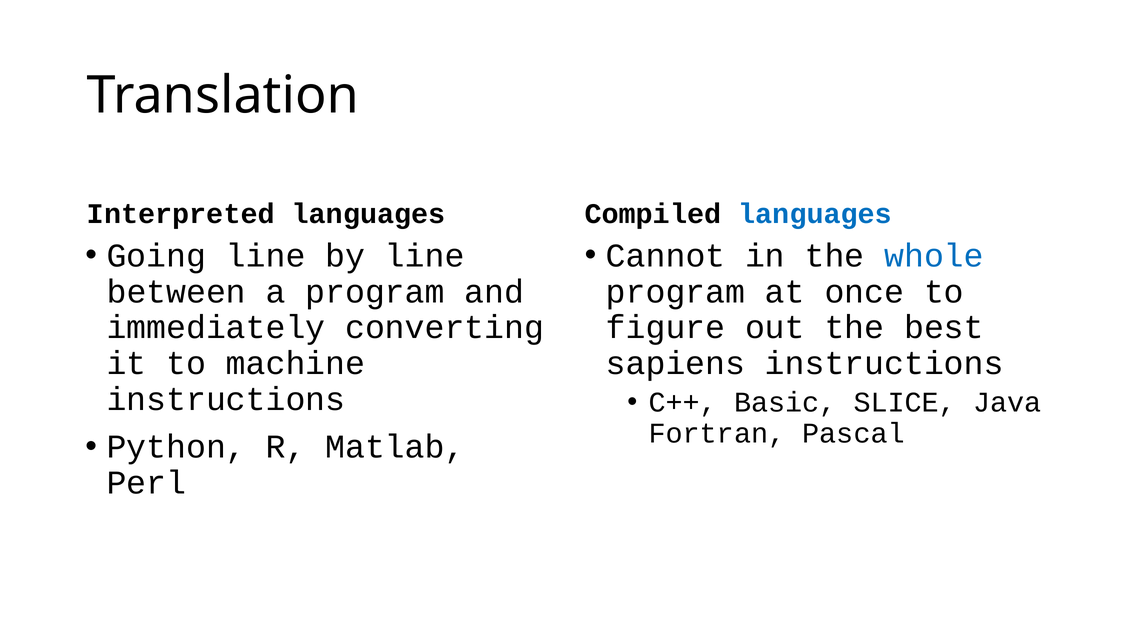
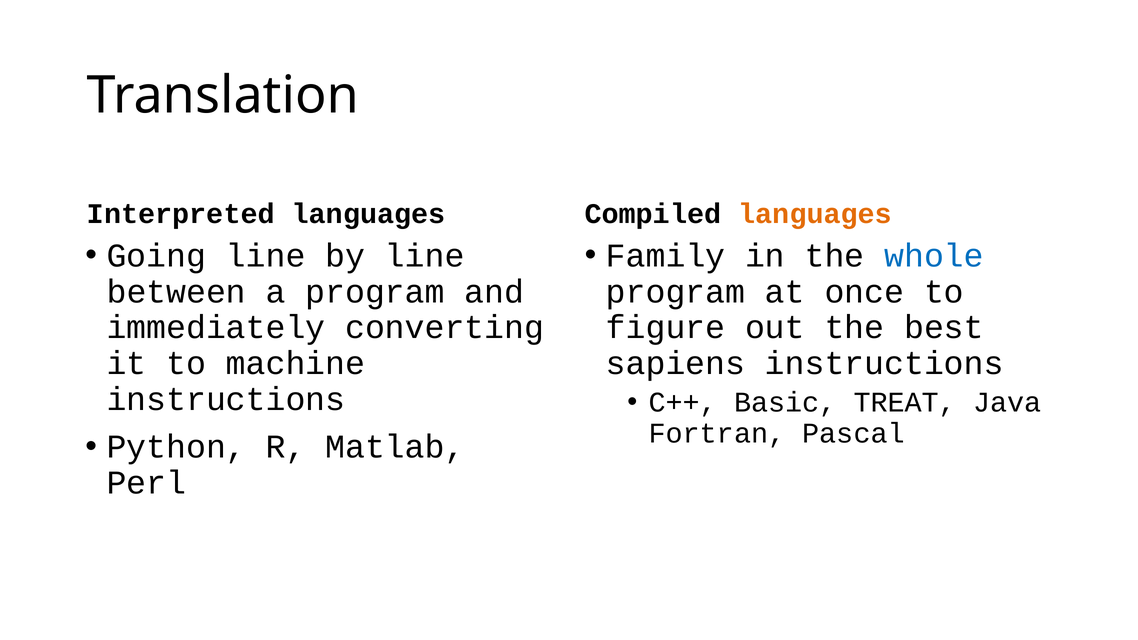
languages at (815, 214) colour: blue -> orange
Cannot: Cannot -> Family
SLICE: SLICE -> TREAT
